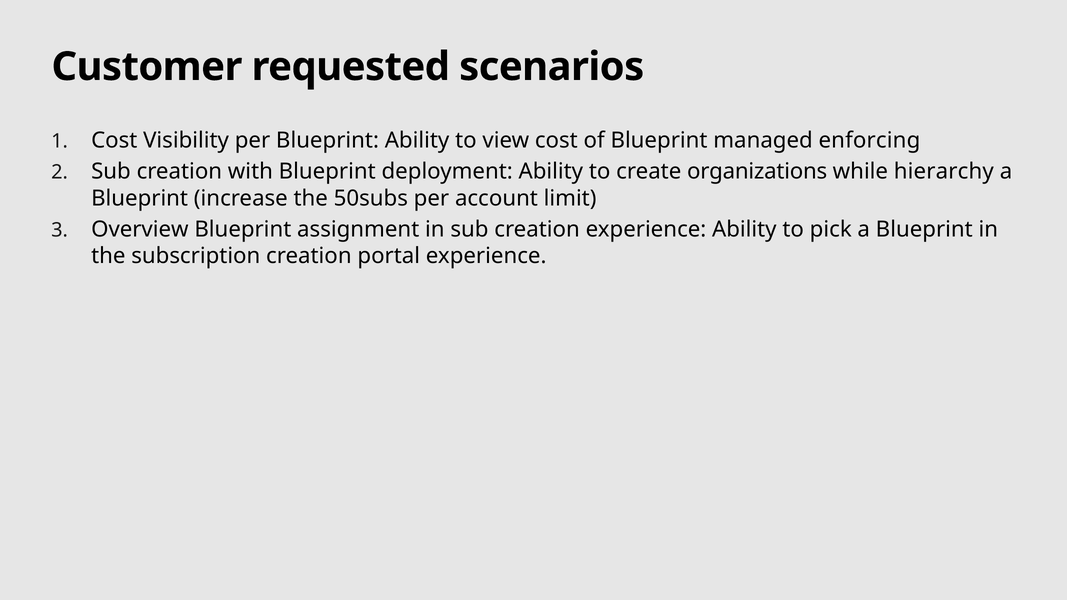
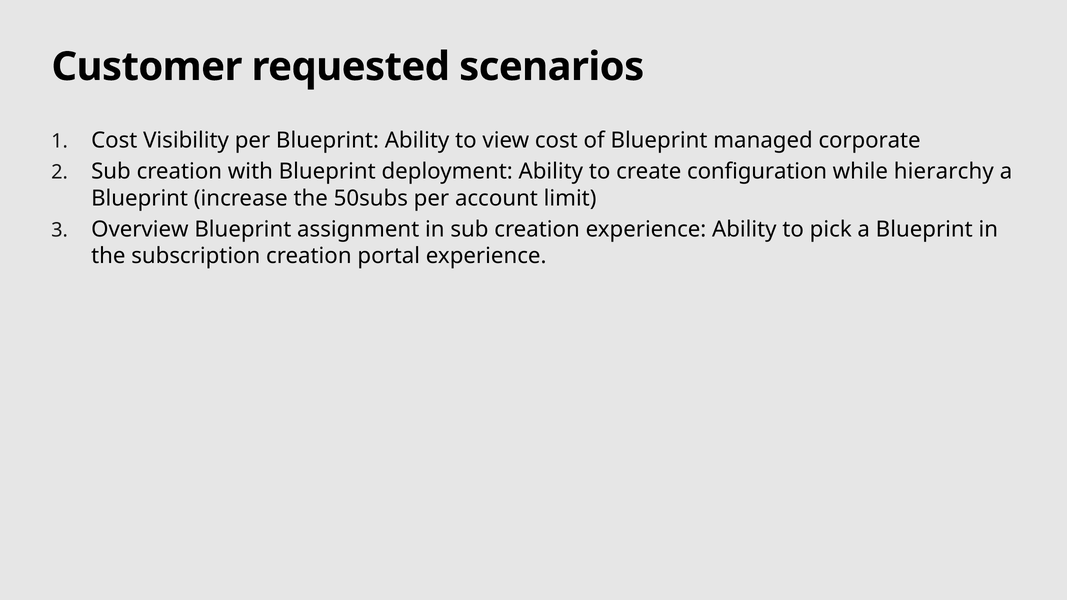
enforcing: enforcing -> corporate
organizations: organizations -> configuration
